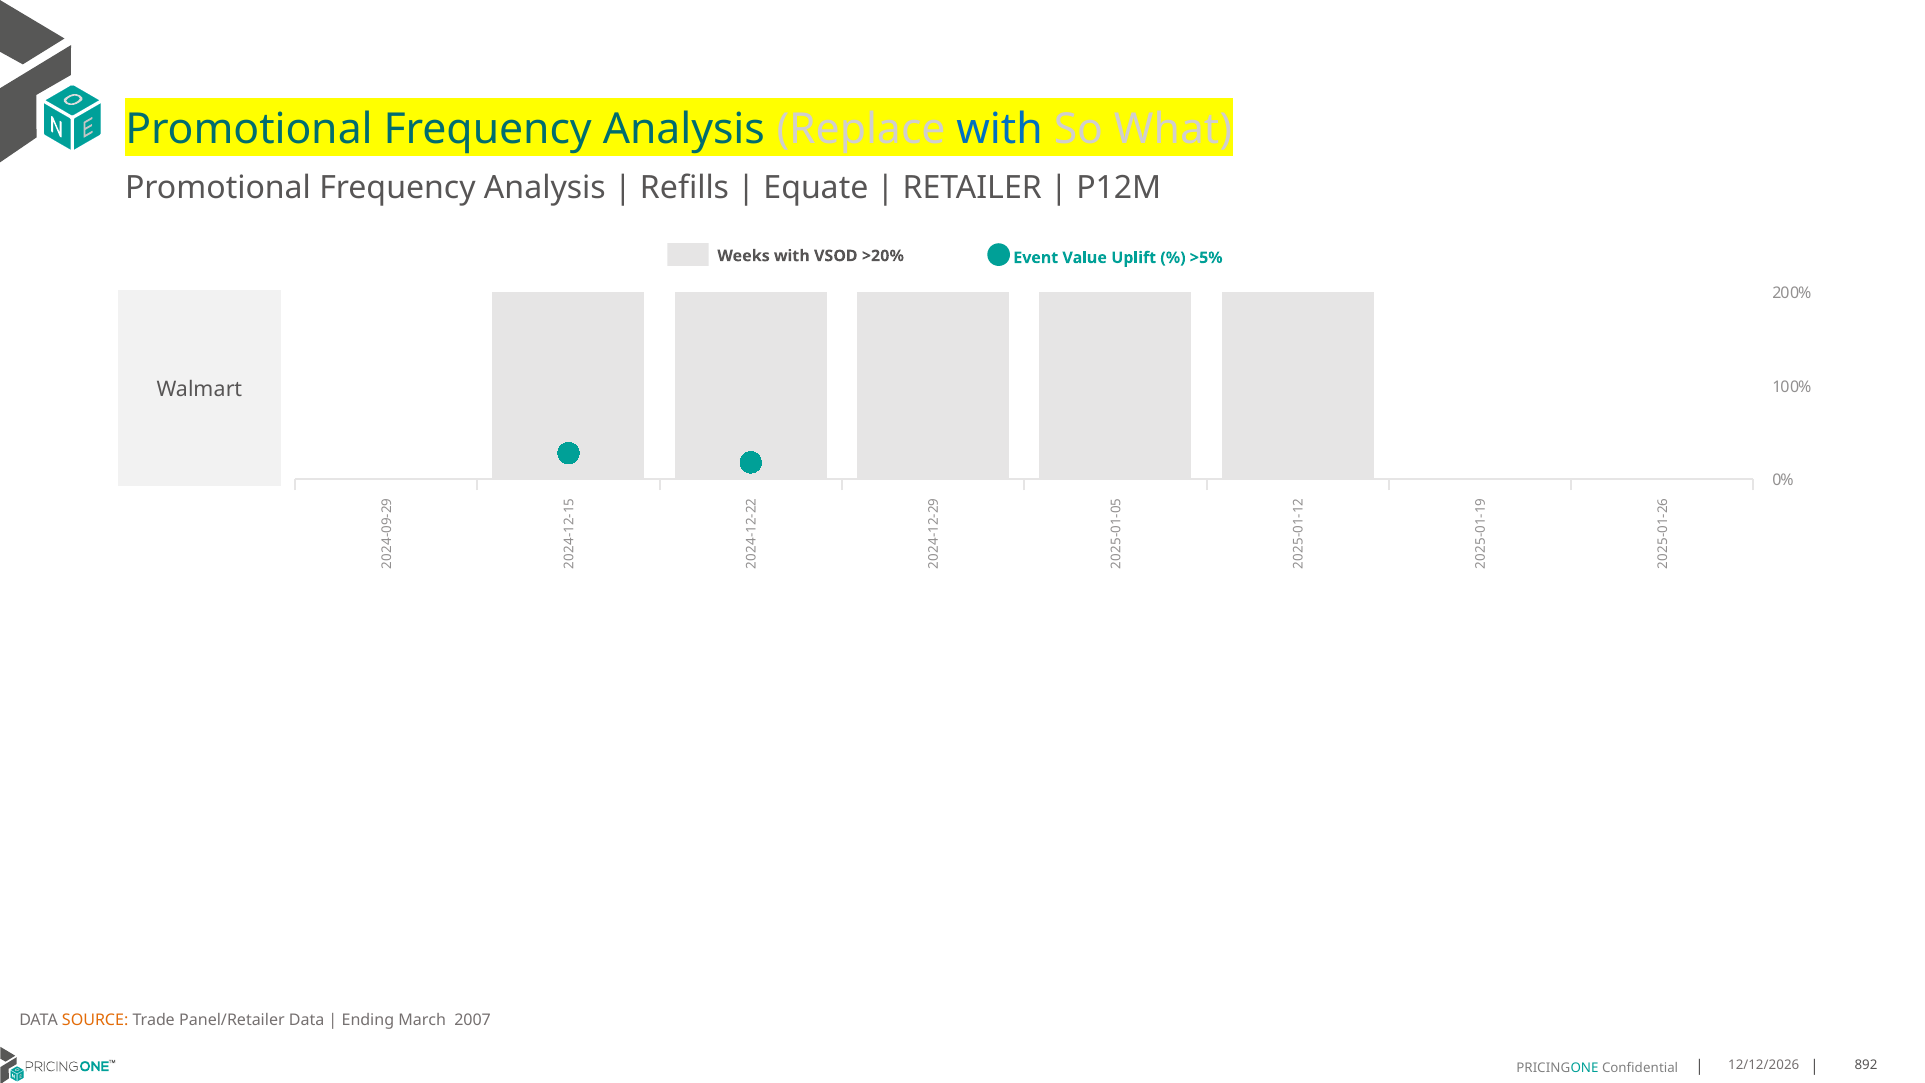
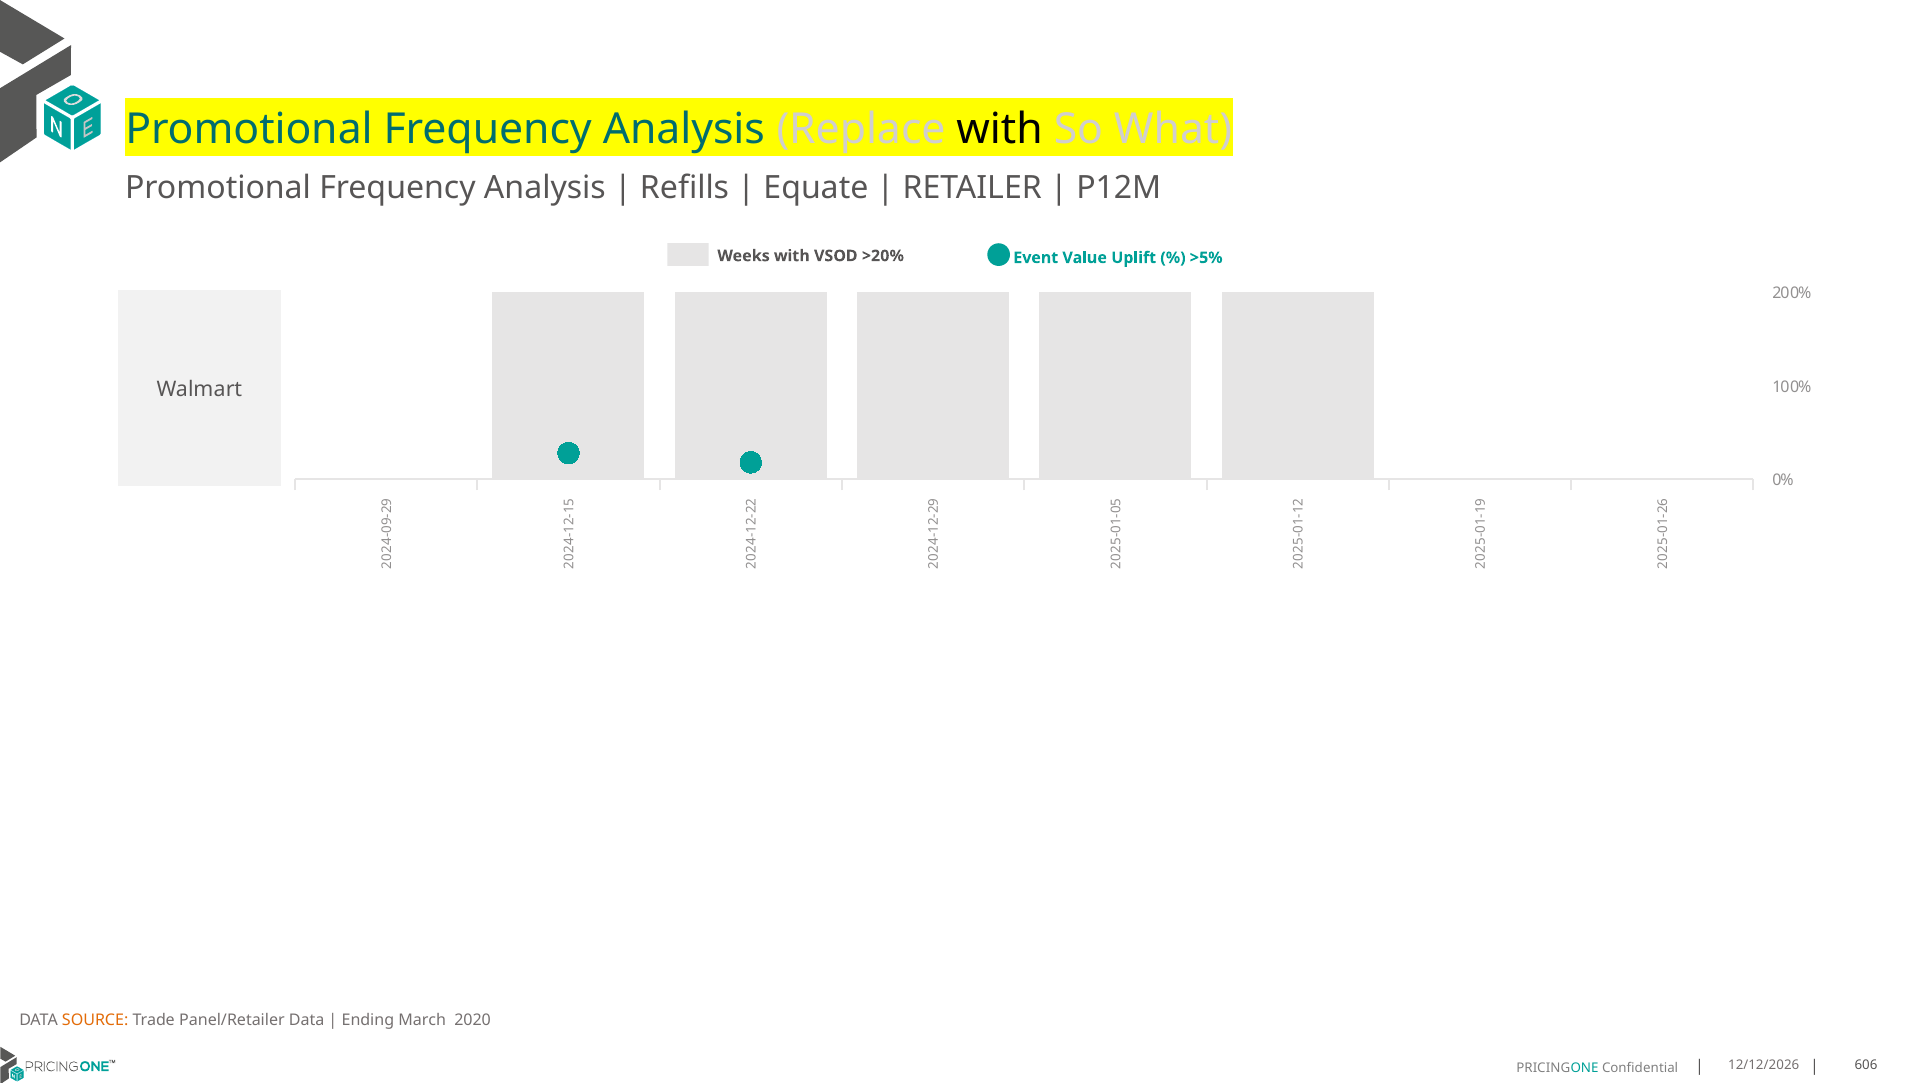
with at (1000, 129) colour: blue -> black
2007: 2007 -> 2020
892: 892 -> 606
